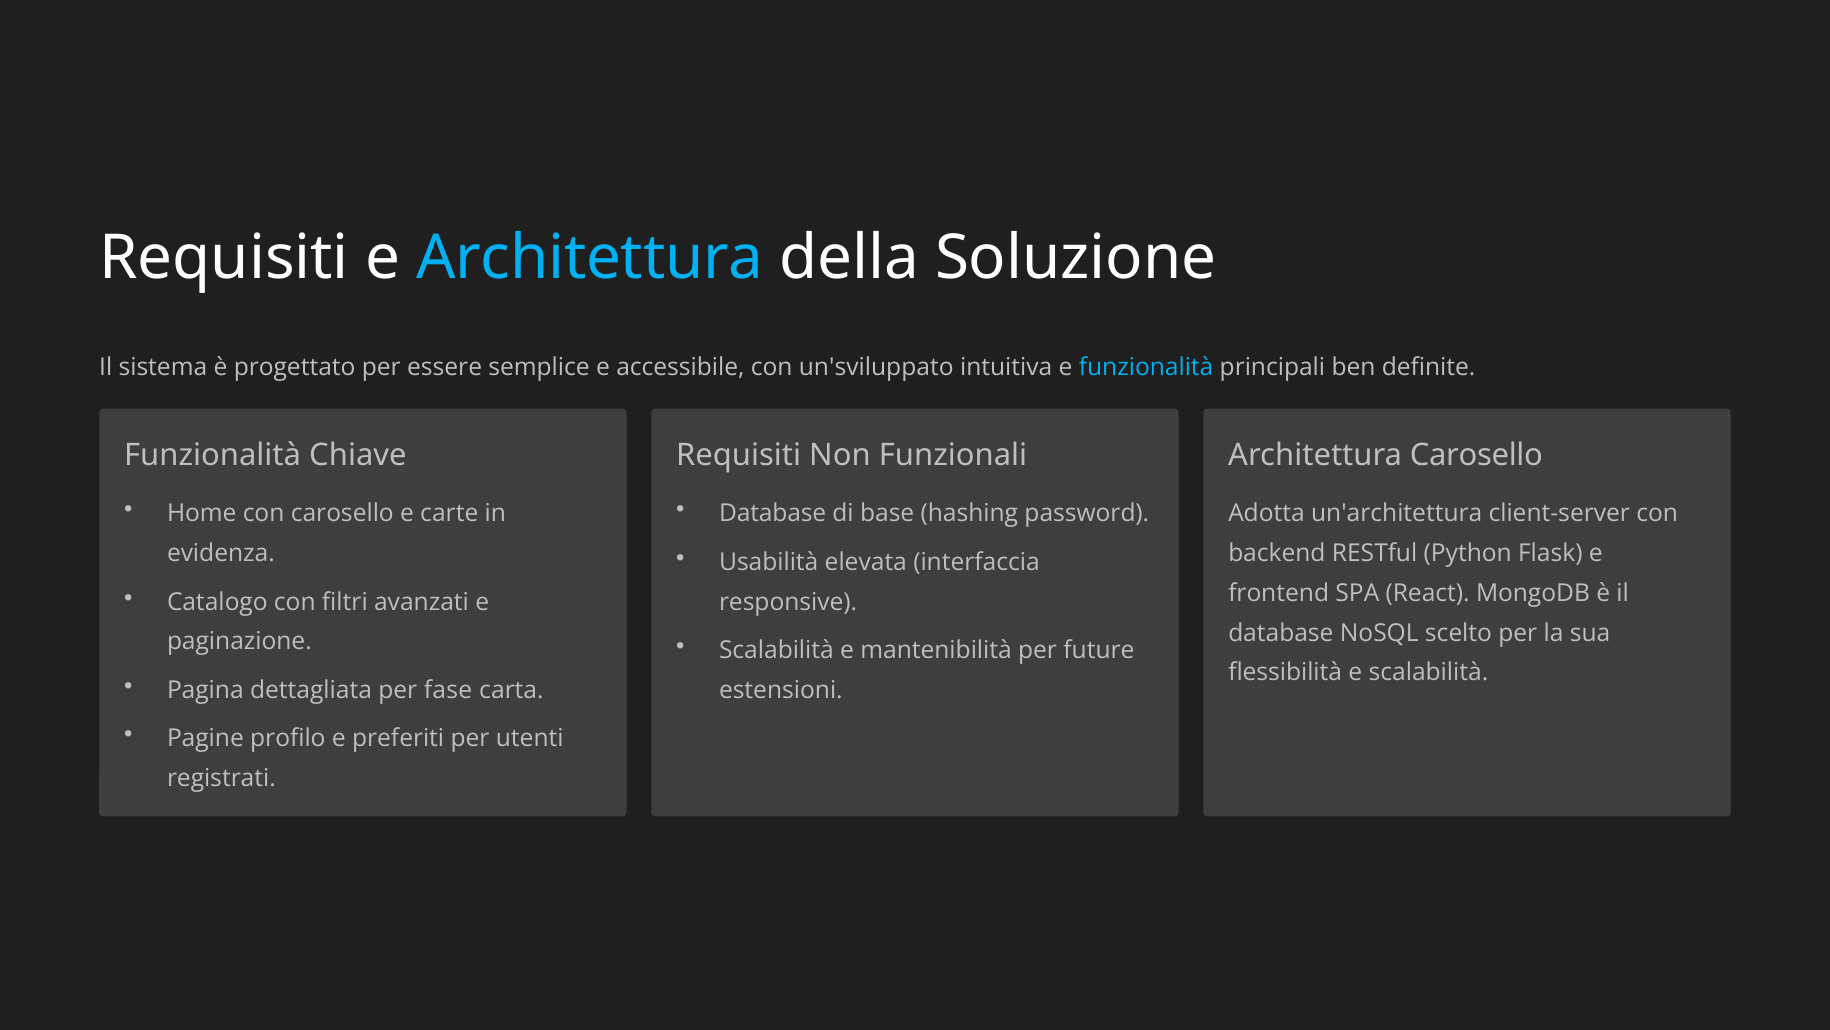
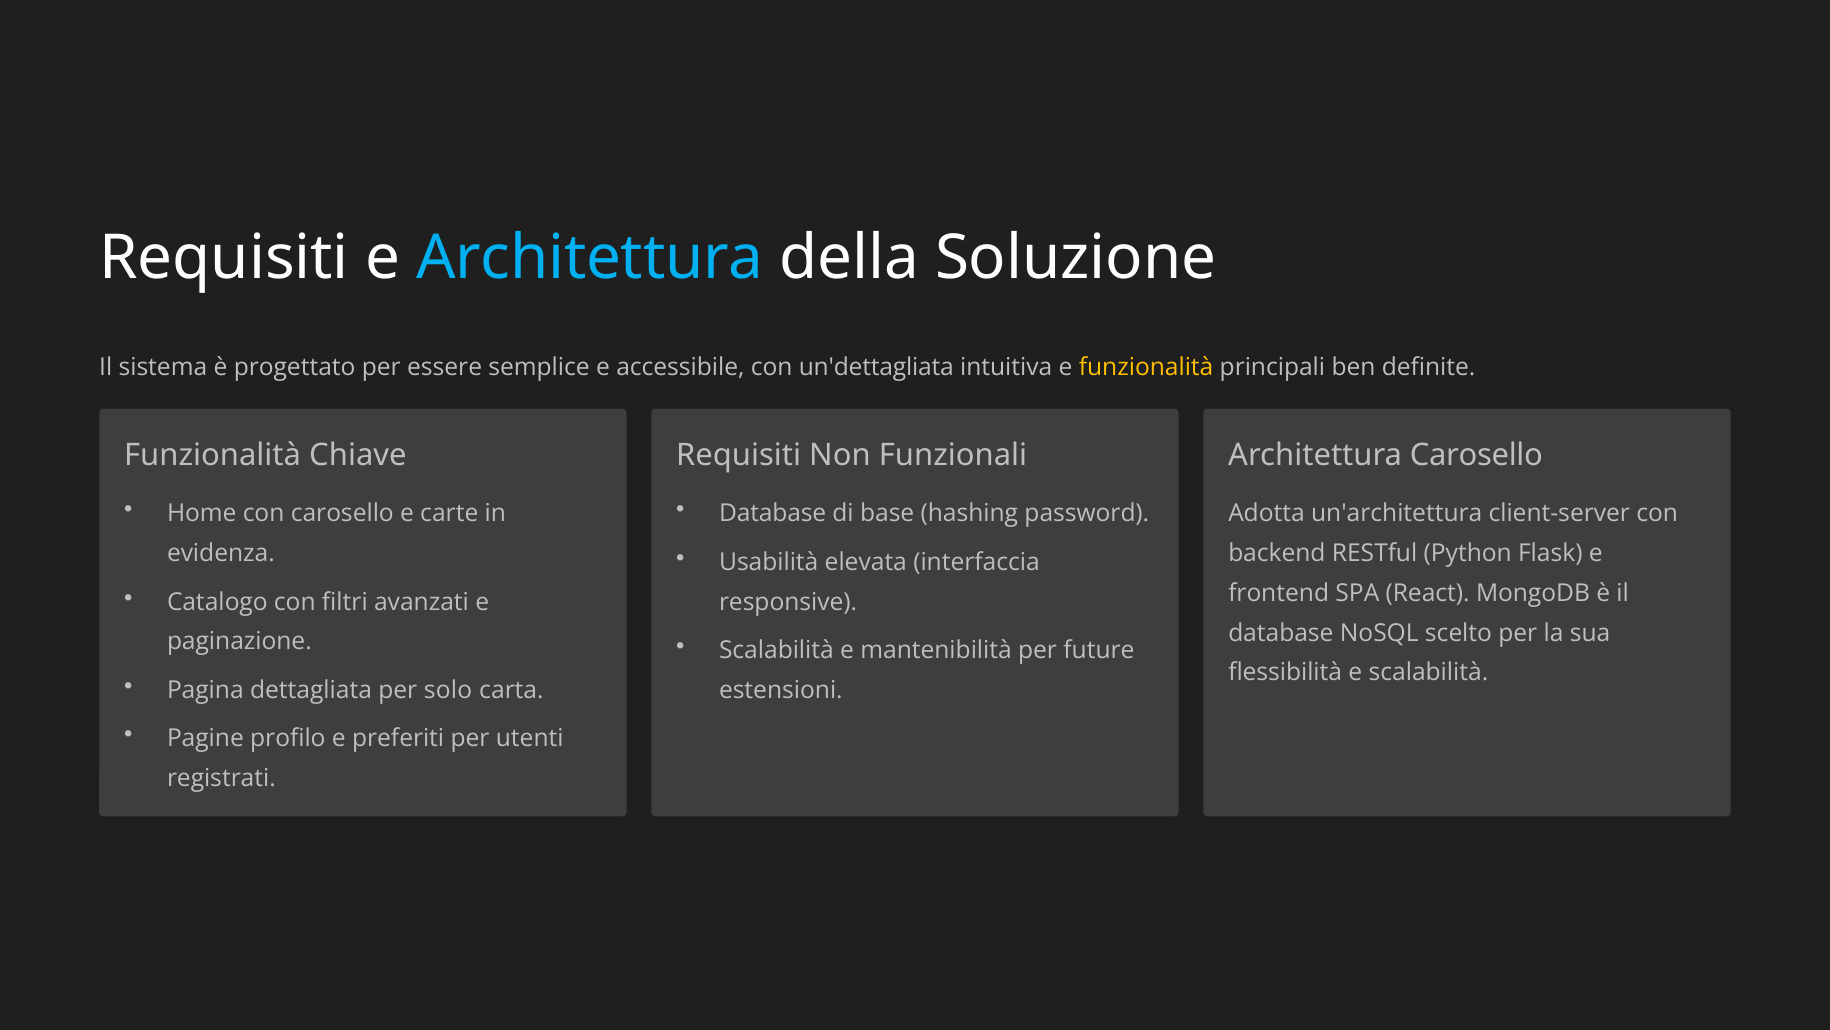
un'sviluppato: un'sviluppato -> un'dettagliata
funzionalità at (1146, 367) colour: light blue -> yellow
fase: fase -> solo
